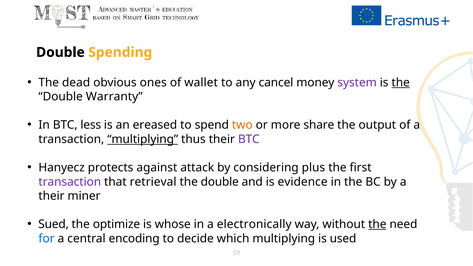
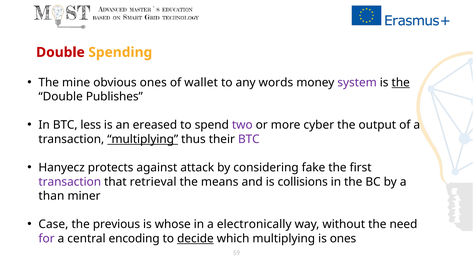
Double at (60, 52) colour: black -> red
dead: dead -> mine
cancel: cancel -> words
Warranty: Warranty -> Publishes
two colour: orange -> purple
share: share -> cyber
plus: plus -> fake
double at (220, 182): double -> means
evidence: evidence -> collisions
their at (52, 196): their -> than
Sued: Sued -> Case
optimize: optimize -> previous
the at (377, 224) underline: present -> none
for colour: blue -> purple
decide underline: none -> present
is used: used -> ones
